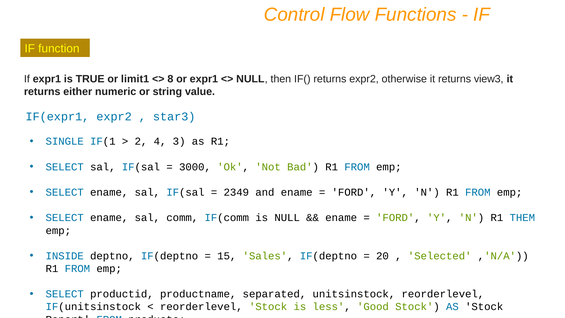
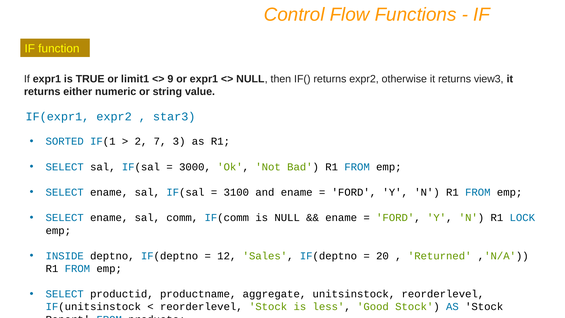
8: 8 -> 9
SINGLE: SINGLE -> SORTED
4: 4 -> 7
2349: 2349 -> 3100
THEM: THEM -> LOCK
15: 15 -> 12
Selected: Selected -> Returned
separated: separated -> aggregate
